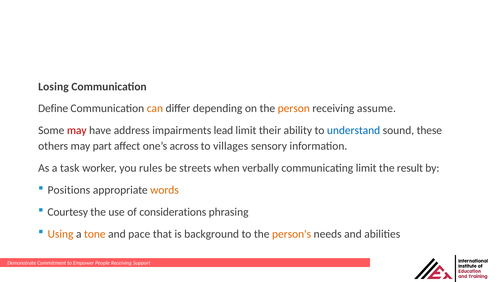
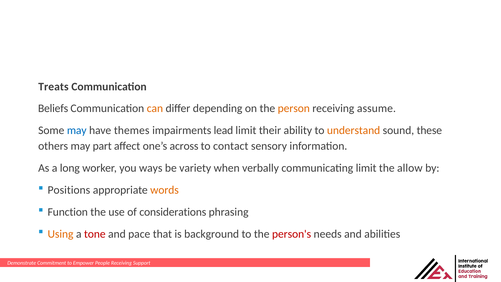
Losing: Losing -> Treats
Define: Define -> Beliefs
may at (77, 130) colour: red -> blue
address: address -> themes
understand colour: blue -> orange
villages: villages -> contact
task: task -> long
rules: rules -> ways
streets: streets -> variety
result: result -> allow
Courtesy: Courtesy -> Function
tone colour: orange -> red
person's colour: orange -> red
